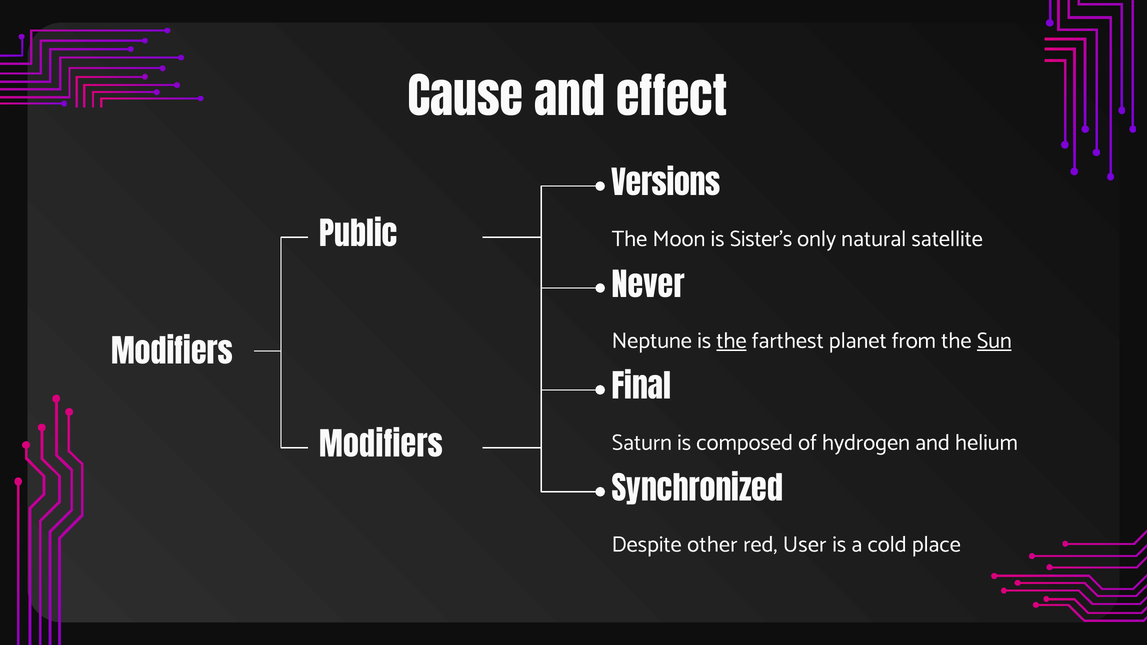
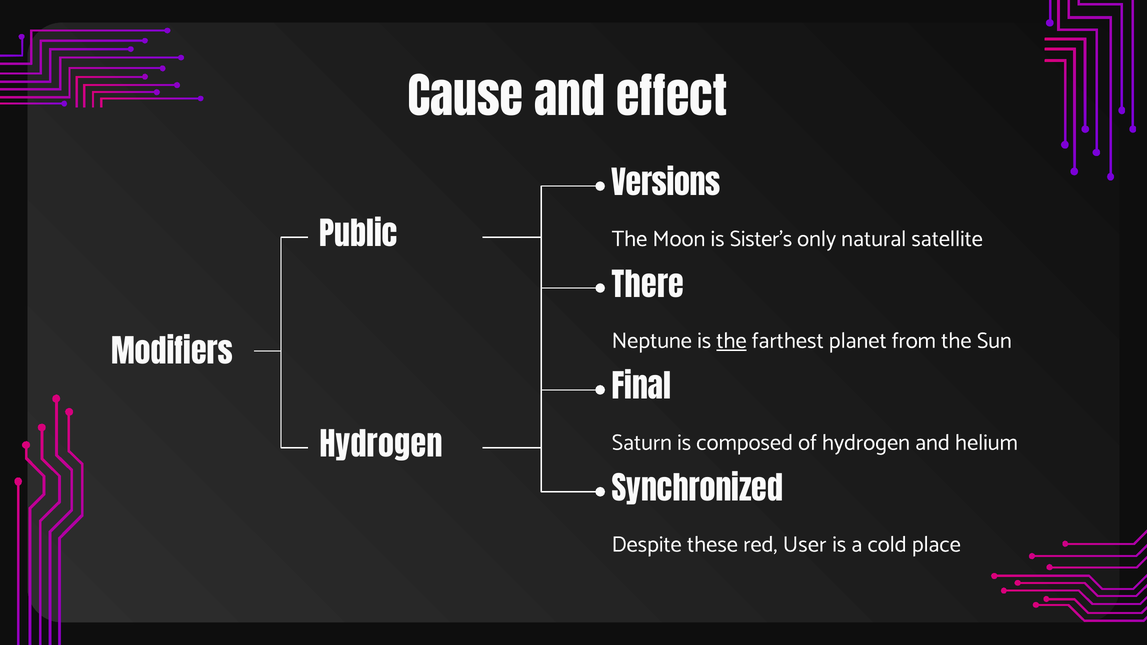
Never: Never -> There
Sun underline: present -> none
Modifiers at (381, 446): Modifiers -> Hydrogen
other: other -> these
